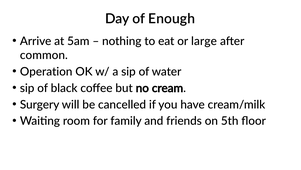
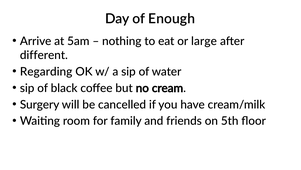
common: common -> different
Operation: Operation -> Regarding
